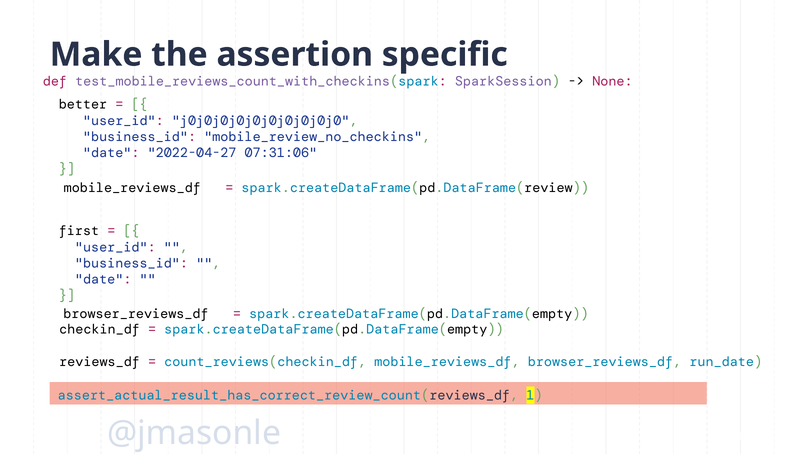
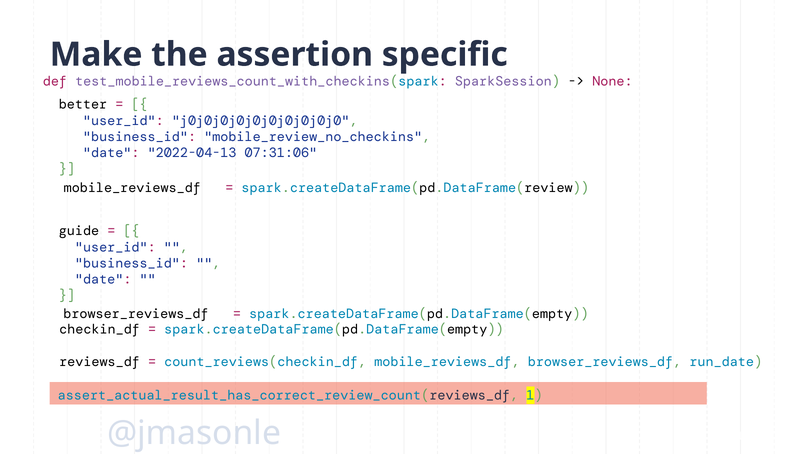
2022-04-27: 2022-04-27 -> 2022-04-13
first: first -> guide
